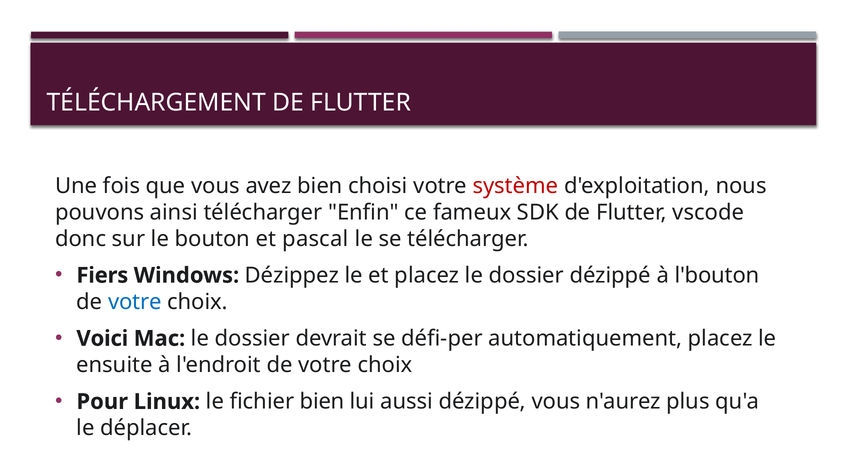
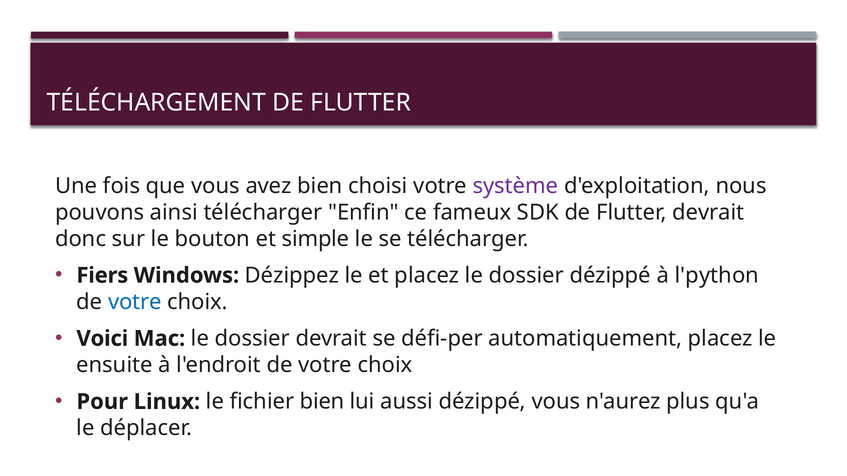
système colour: red -> purple
Flutter vscode: vscode -> devrait
pascal: pascal -> simple
l'bouton: l'bouton -> l'python
